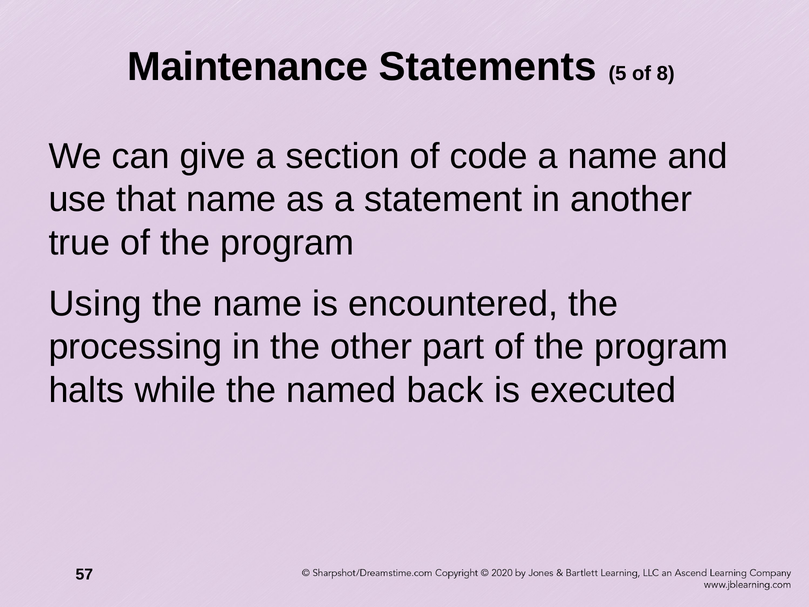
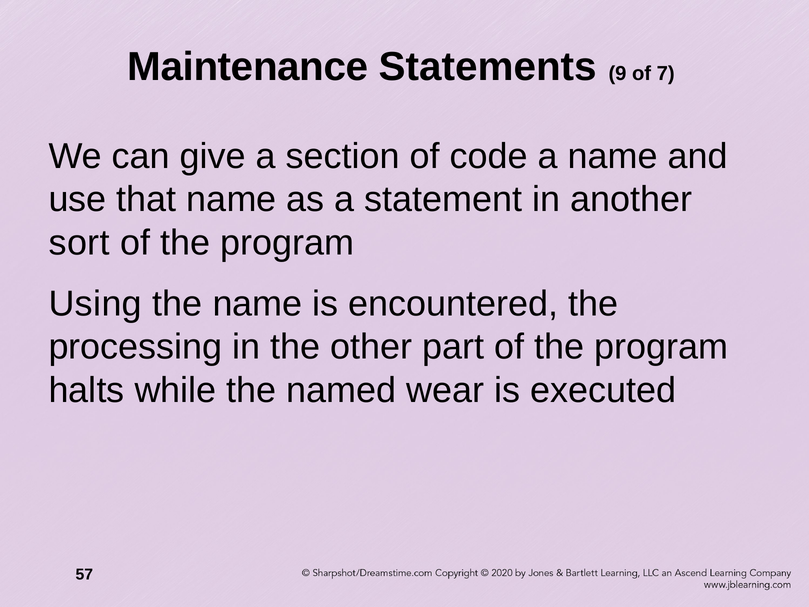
5: 5 -> 9
8: 8 -> 7
true: true -> sort
back: back -> wear
